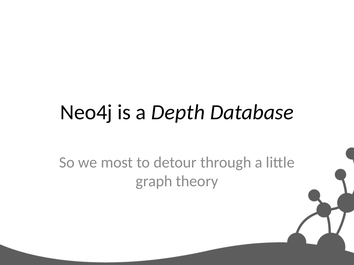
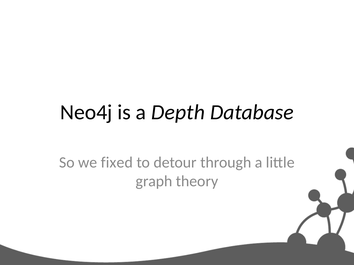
most: most -> fixed
